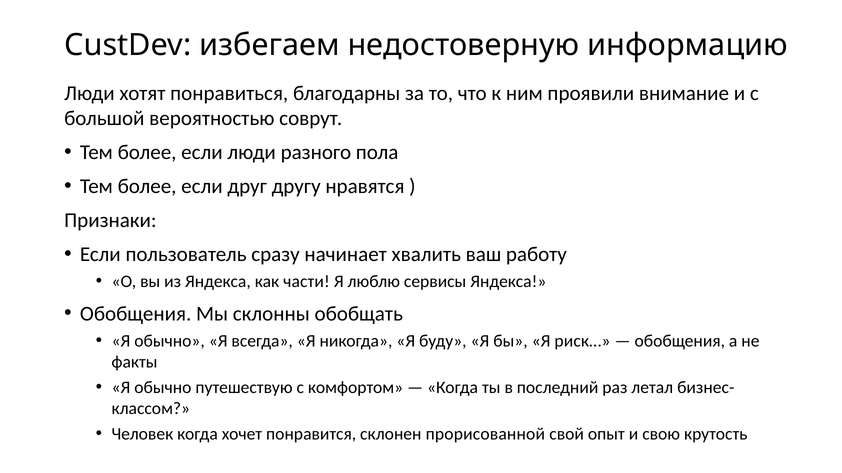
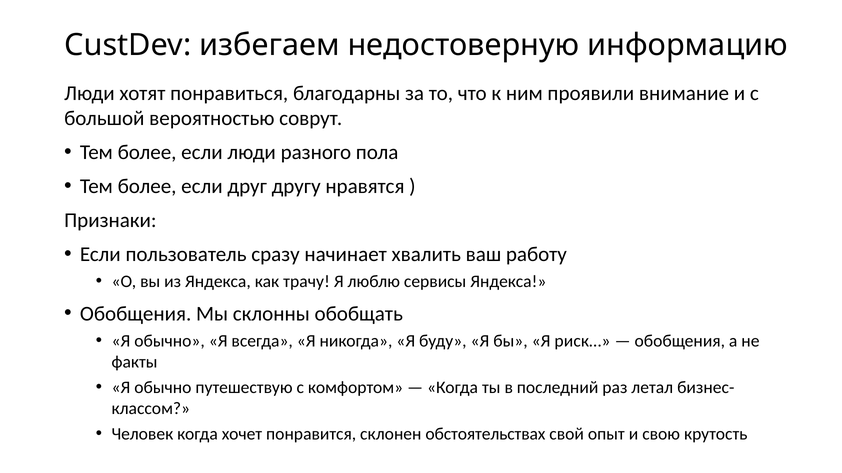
части: части -> трачу
прорисованной: прорисованной -> обстоятельствах
